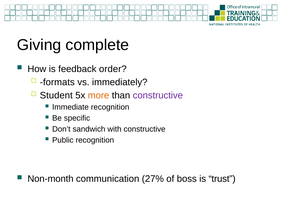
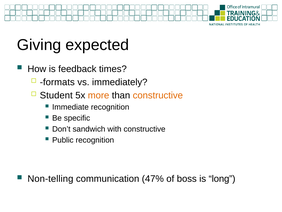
complete: complete -> expected
order: order -> times
constructive at (158, 95) colour: purple -> orange
Non-month: Non-month -> Non-telling
27%: 27% -> 47%
trust: trust -> long
